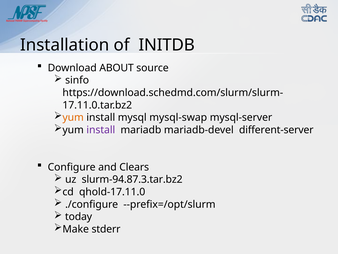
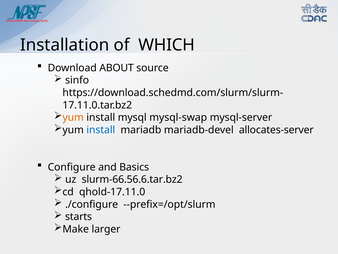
INITDB: INITDB -> WHICH
install at (101, 130) colour: purple -> blue
different-server: different-server -> allocates-server
Clears: Clears -> Basics
slurm-94.87.3.tar.bz2: slurm-94.87.3.tar.bz2 -> slurm-66.56.6.tar.bz2
today: today -> starts
stderr: stderr -> larger
